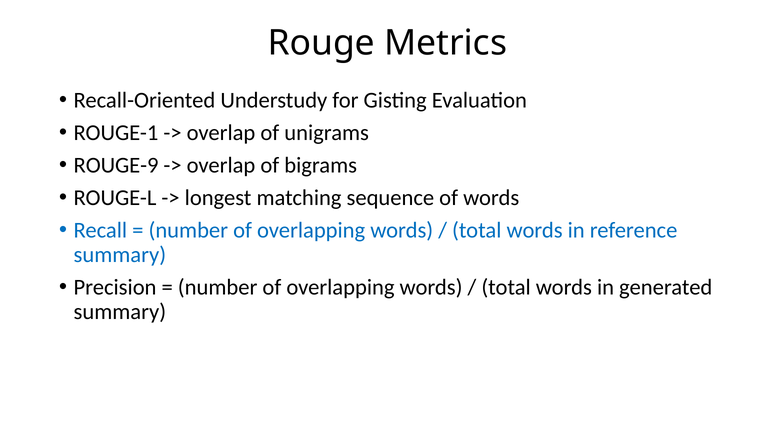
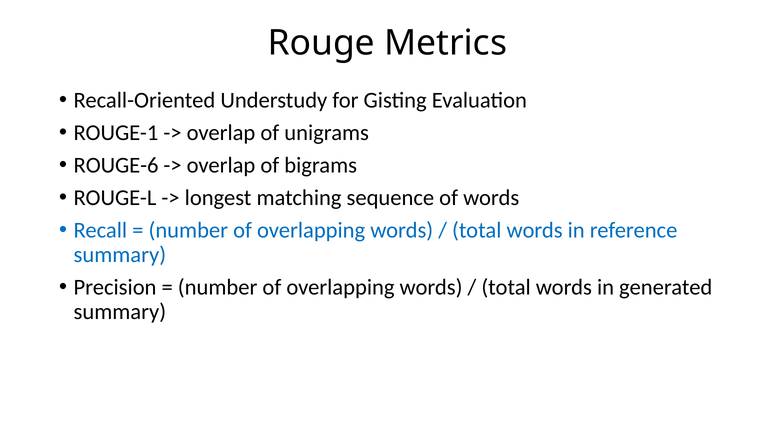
ROUGE-9: ROUGE-9 -> ROUGE-6
